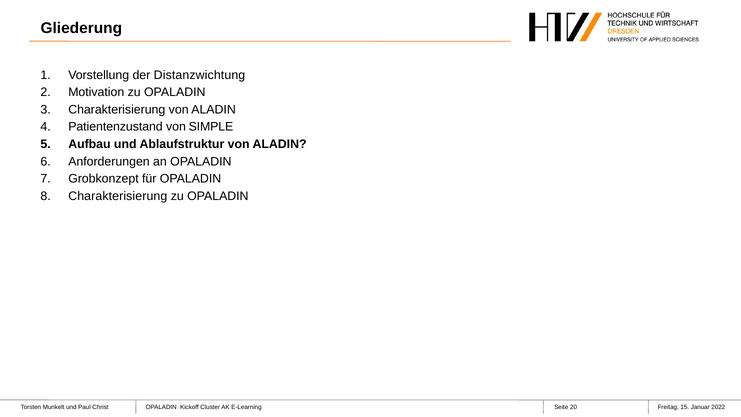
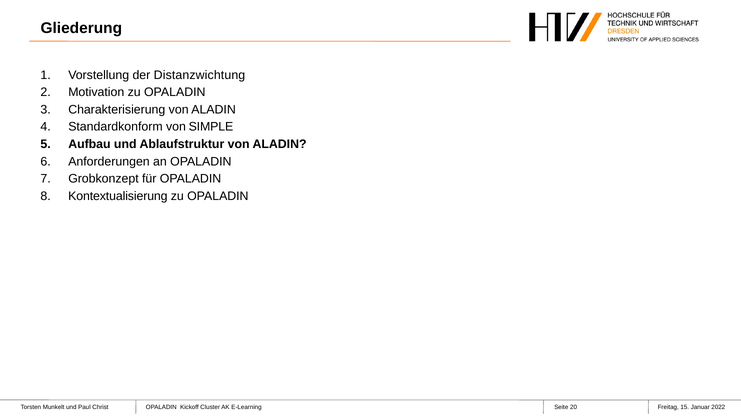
Patientenzustand: Patientenzustand -> Standardkonform
Charakterisierung at (118, 196): Charakterisierung -> Kontextualisierung
